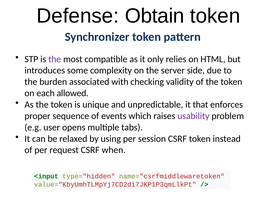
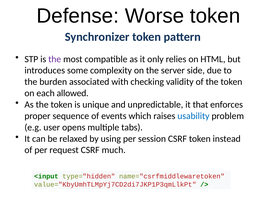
Obtain: Obtain -> Worse
usability colour: purple -> blue
when: when -> much
